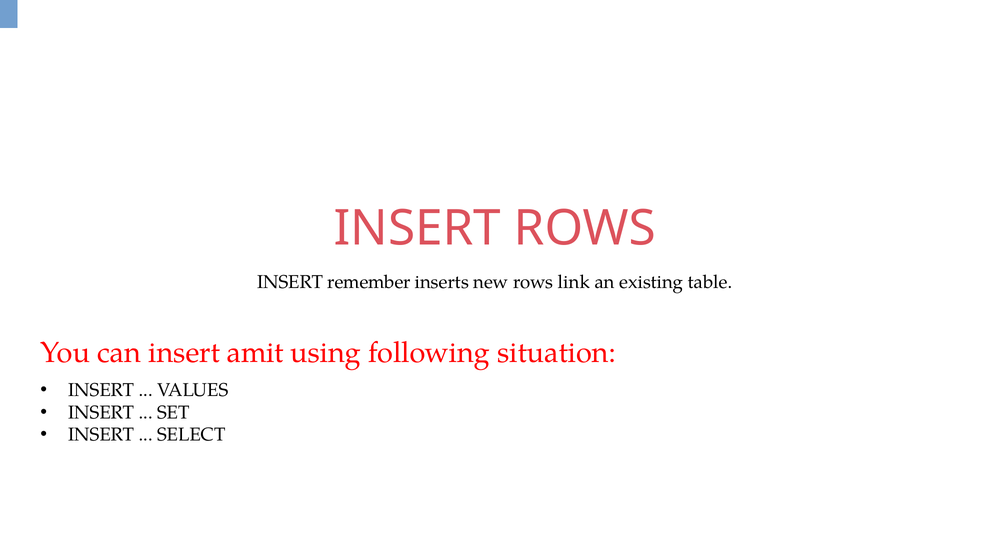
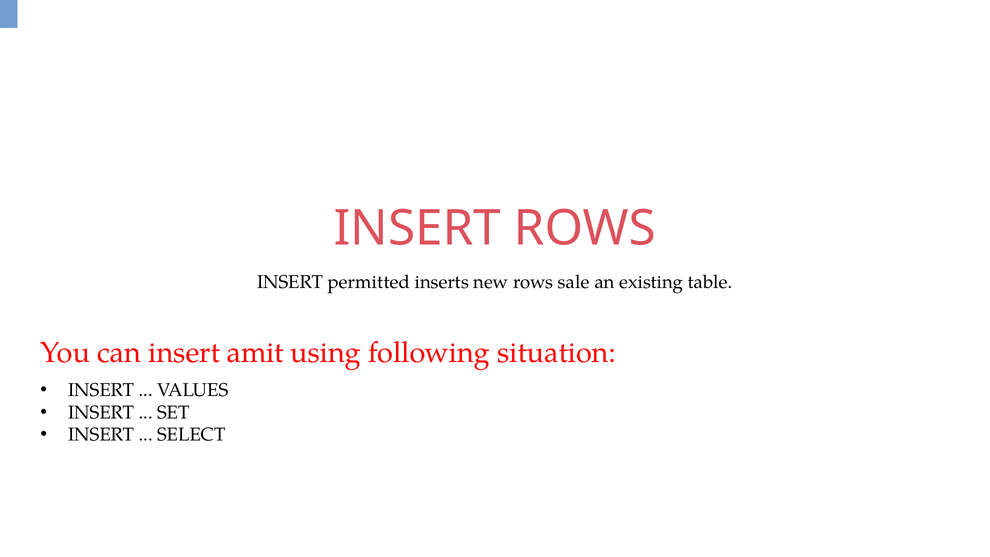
remember: remember -> permitted
link: link -> sale
